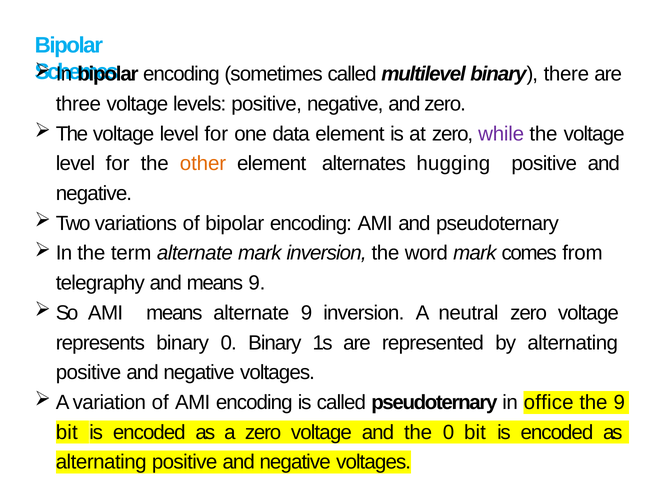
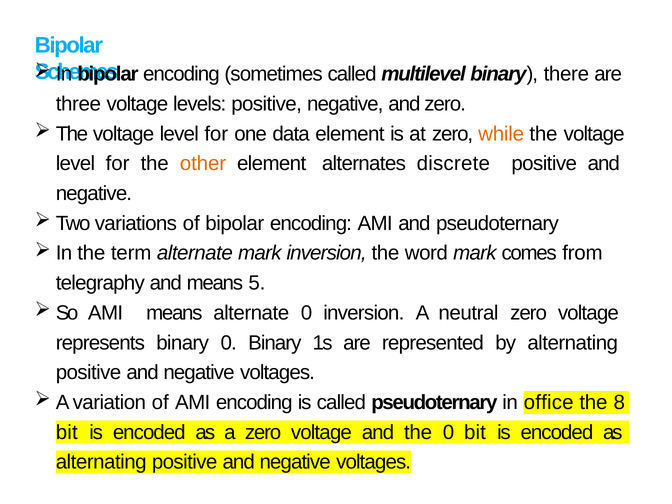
while colour: purple -> orange
hugging: hugging -> discrete
means 9: 9 -> 5
alternate 9: 9 -> 0
the 9: 9 -> 8
